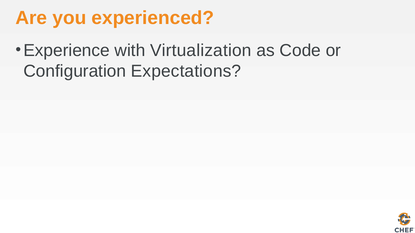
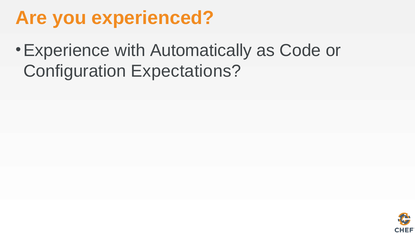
Virtualization: Virtualization -> Automatically
